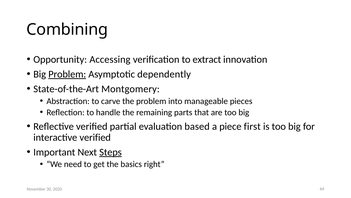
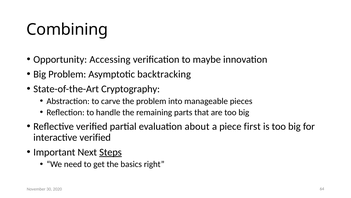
extract: extract -> maybe
Problem at (67, 74) underline: present -> none
dependently: dependently -> backtracking
Montgomery: Montgomery -> Cryptography
based: based -> about
